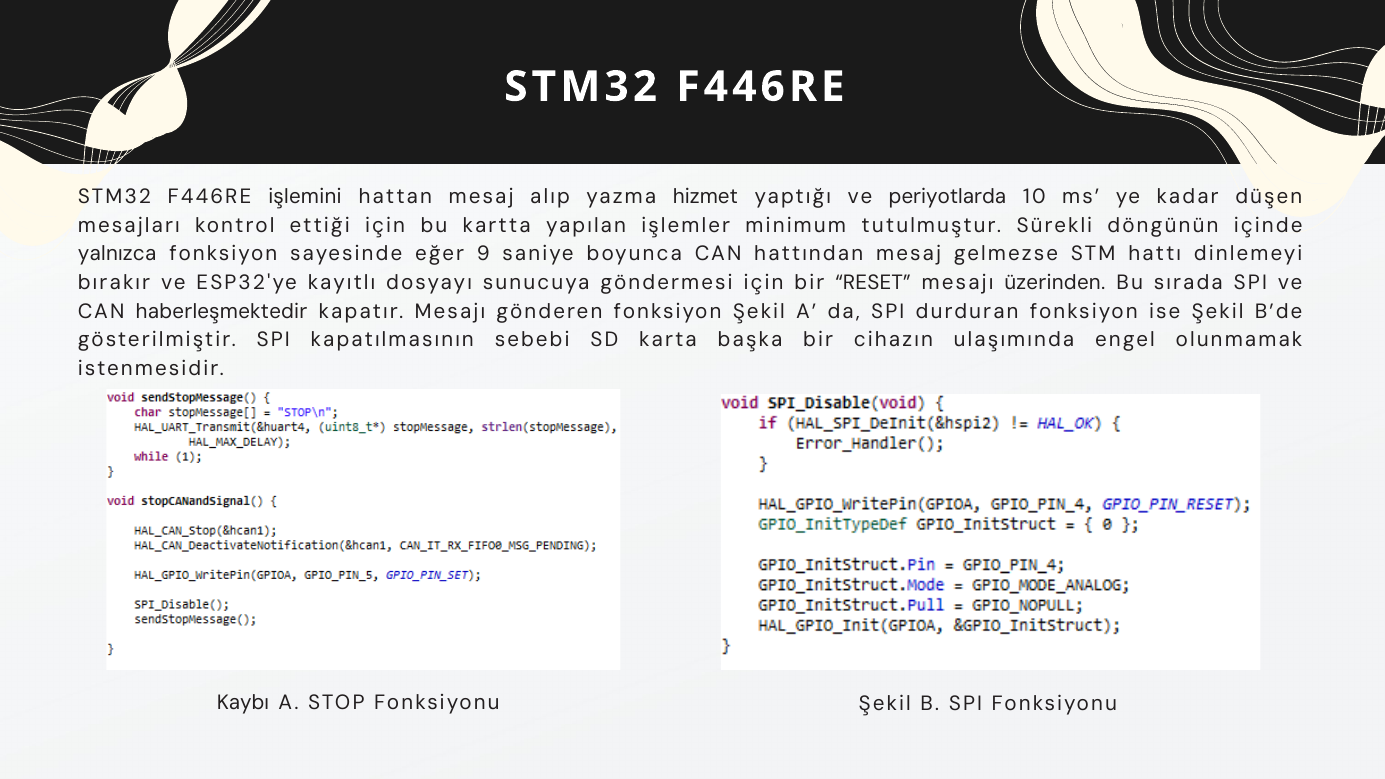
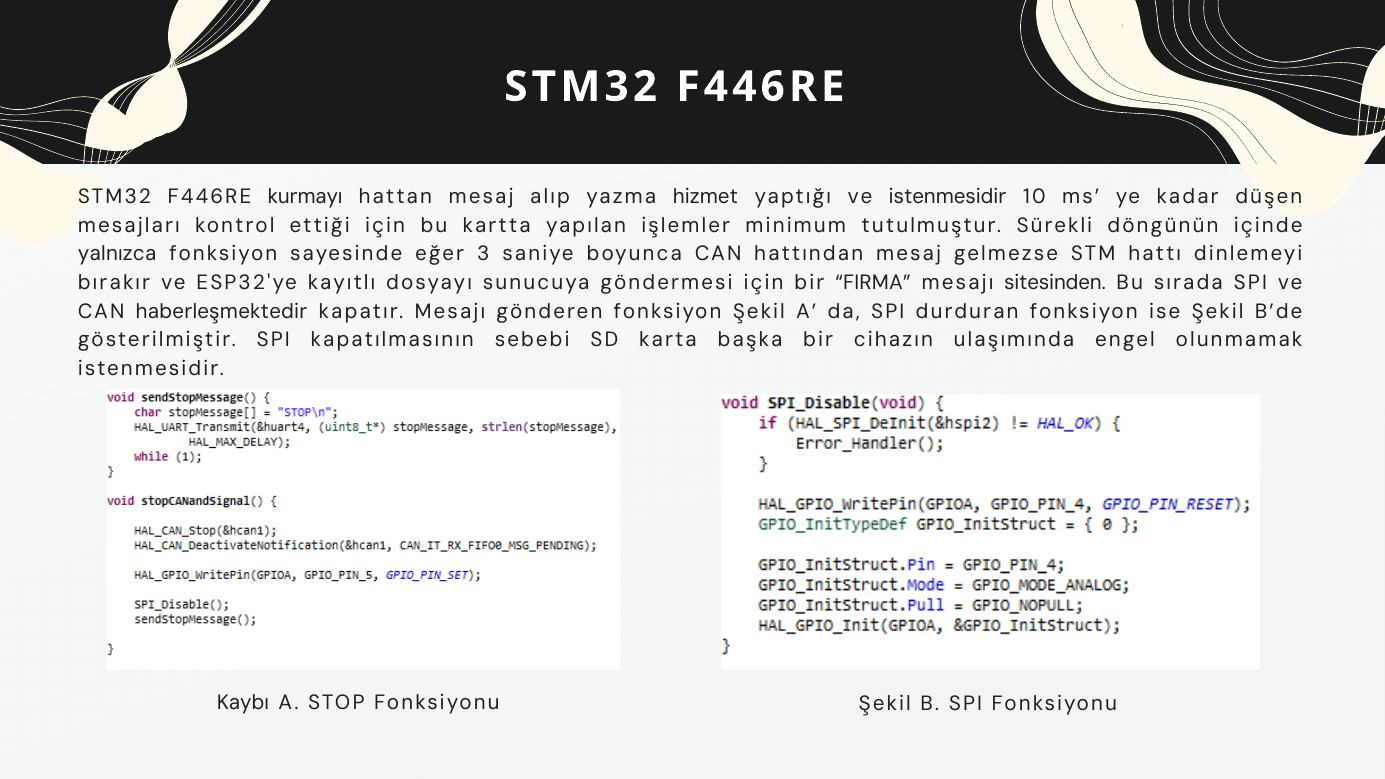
işlemini: işlemini -> kurmayı
ve periyotlarda: periyotlarda -> istenmesidir
9: 9 -> 3
RESET: RESET -> FIRMA
üzerinden: üzerinden -> sitesinden
